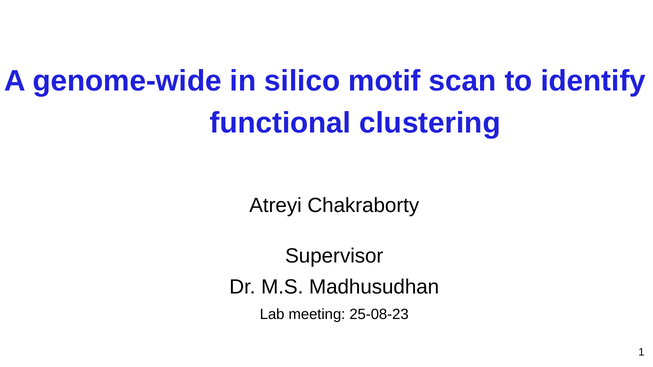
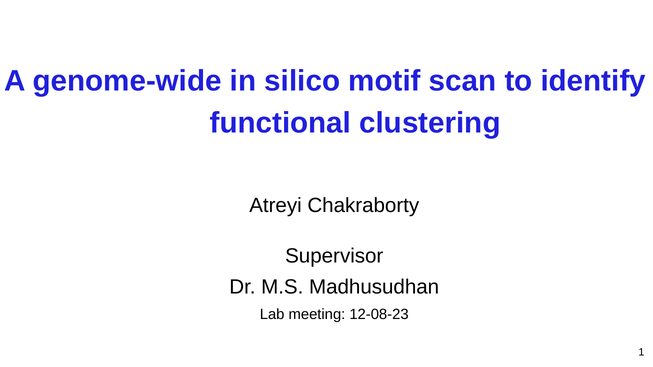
25-08-23: 25-08-23 -> 12-08-23
